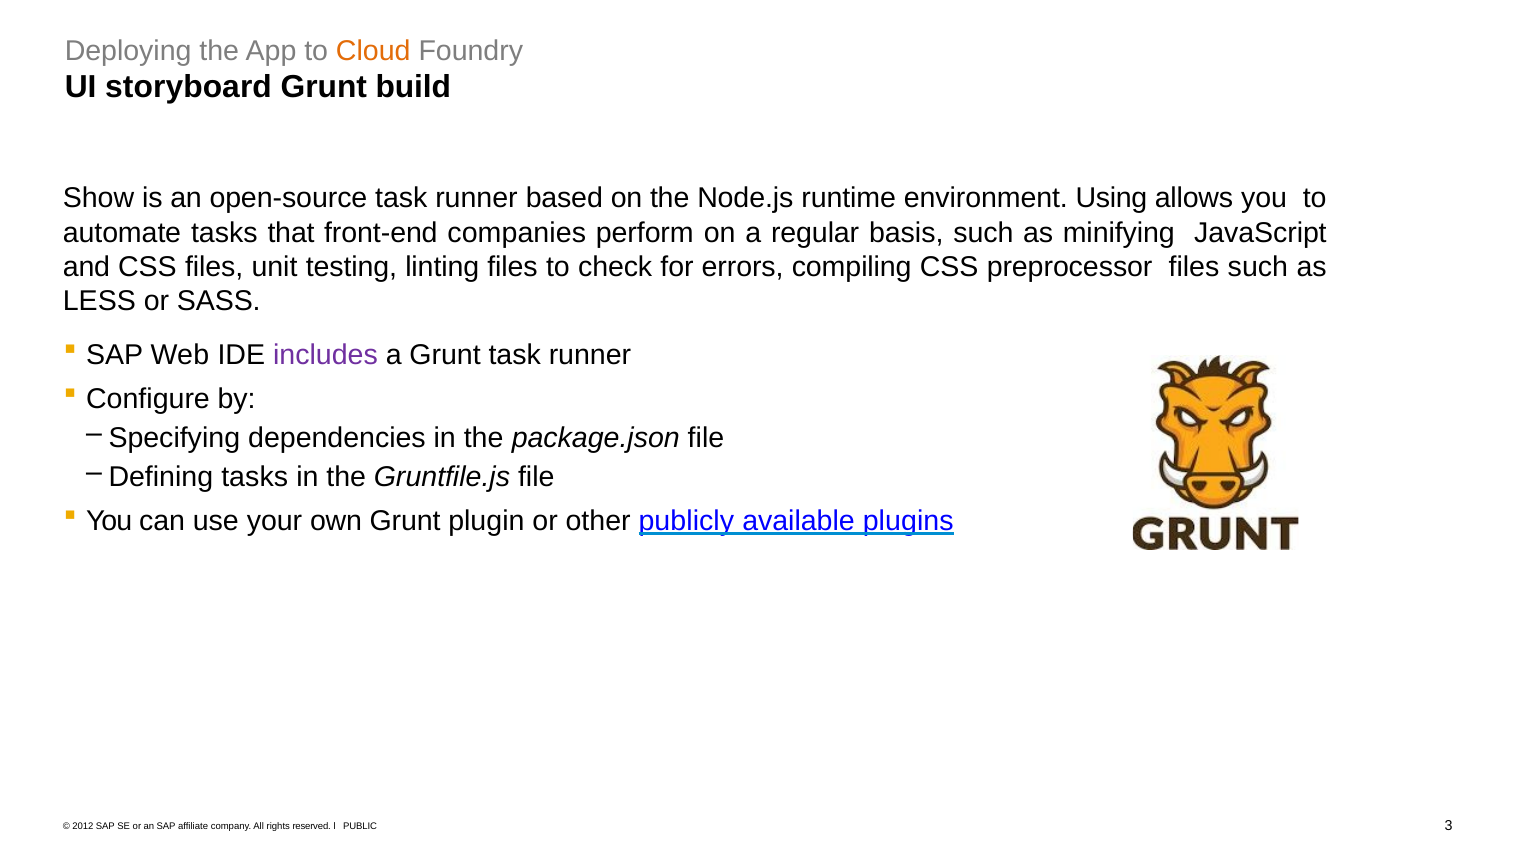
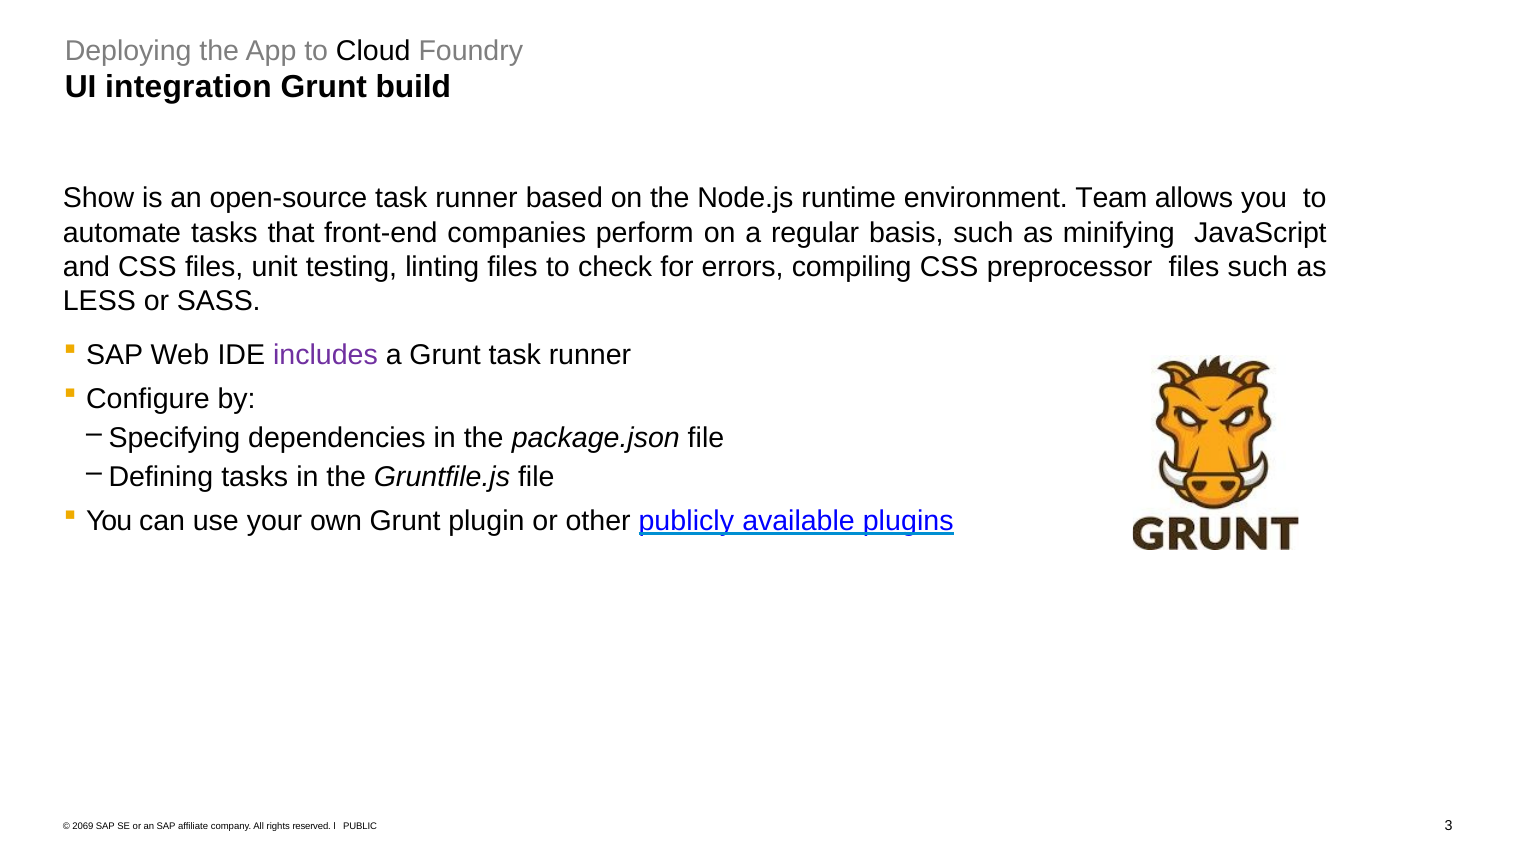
Cloud colour: orange -> black
storyboard: storyboard -> integration
Using: Using -> Team
2012: 2012 -> 2069
